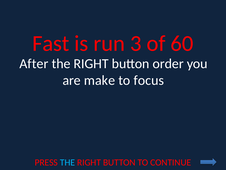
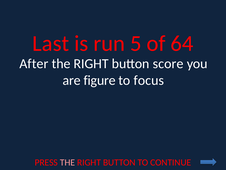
Fast: Fast -> Last
3: 3 -> 5
60: 60 -> 64
order: order -> score
make: make -> figure
THE at (67, 162) colour: light blue -> pink
